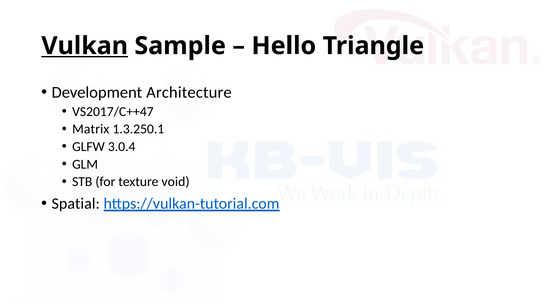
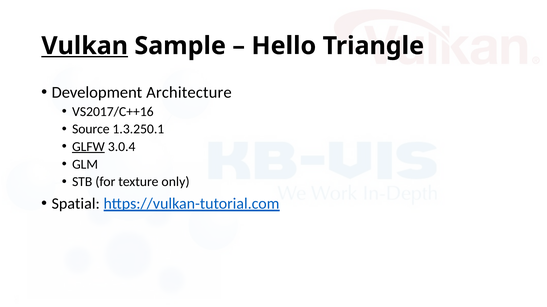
VS2017/C++47: VS2017/C++47 -> VS2017/C++16
Matrix: Matrix -> Source
GLFW underline: none -> present
void: void -> only
